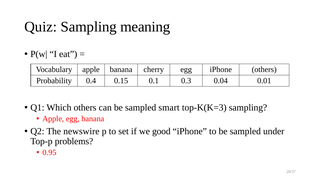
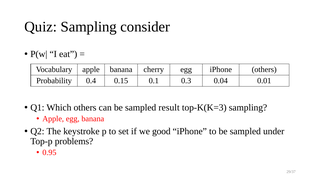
meaning: meaning -> consider
smart: smart -> result
newswire: newswire -> keystroke
